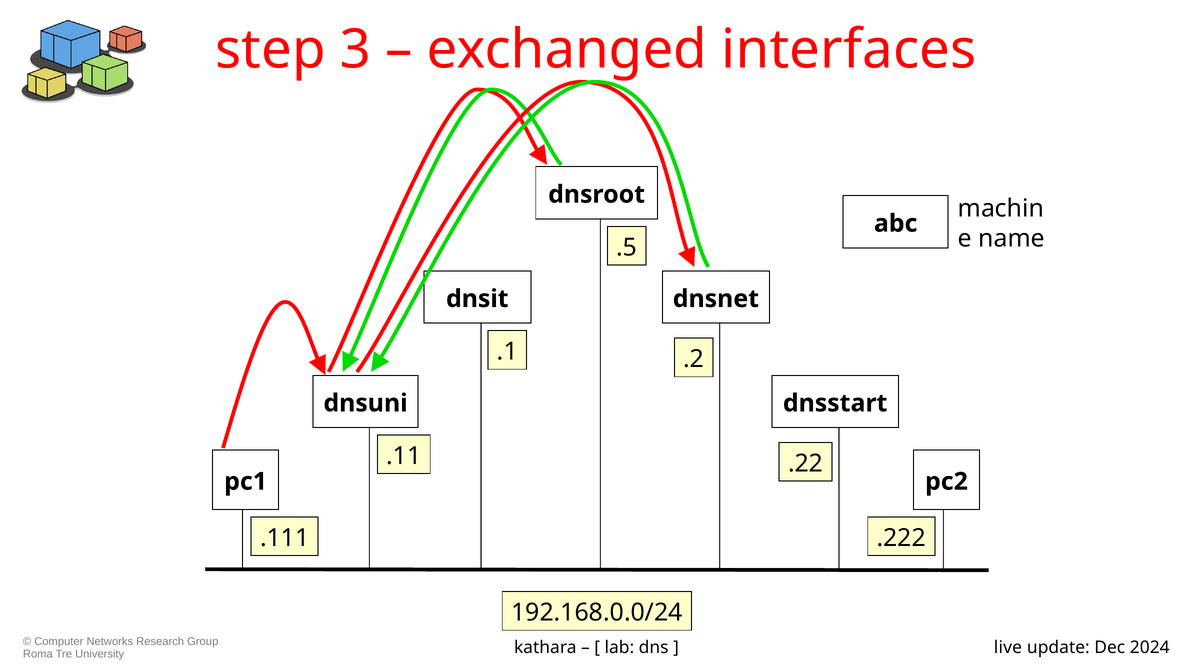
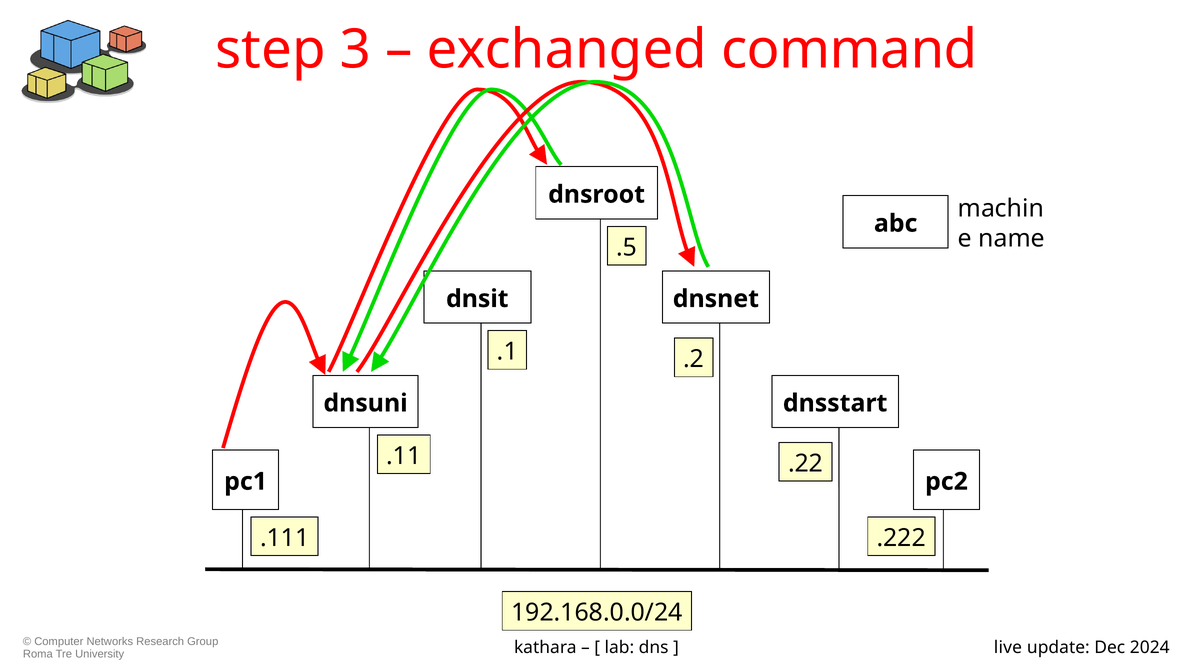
interfaces: interfaces -> command
